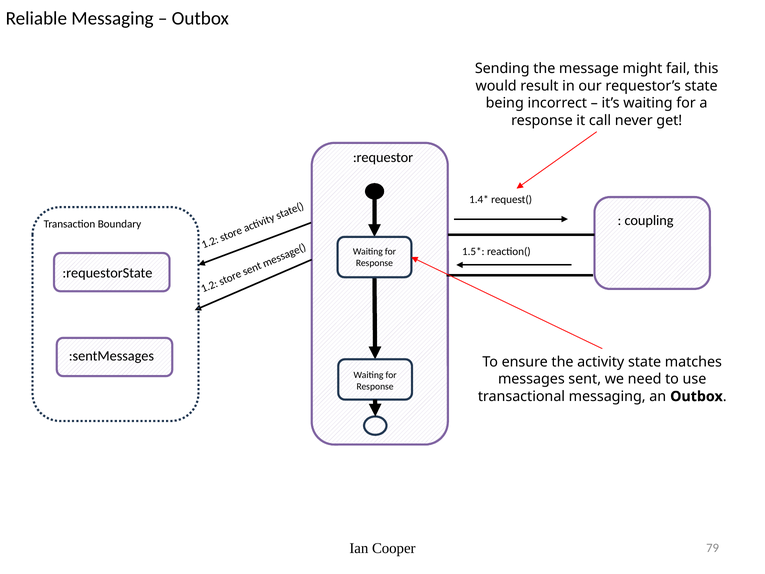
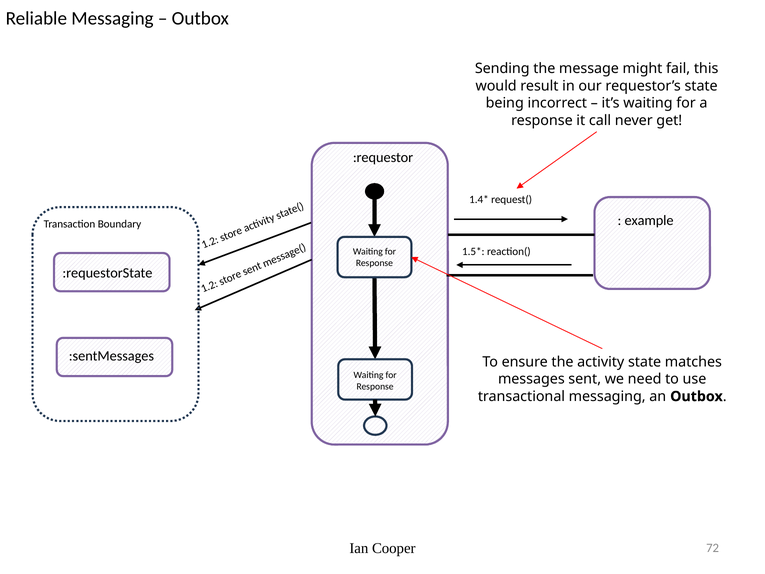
coupling: coupling -> example
79: 79 -> 72
